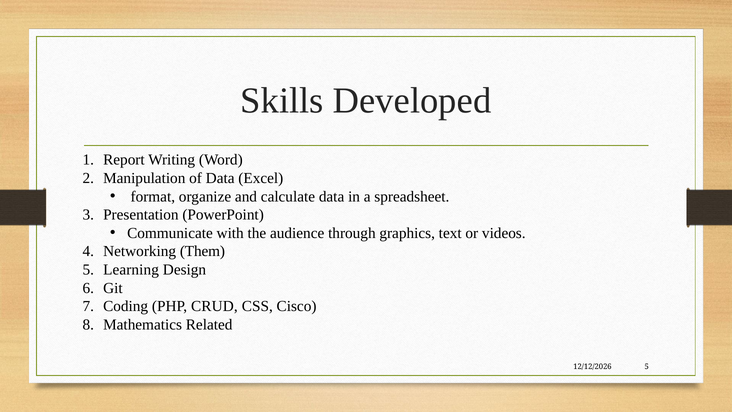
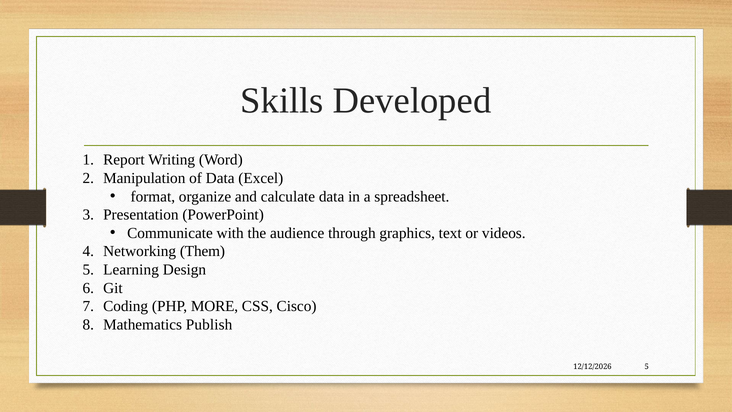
CRUD: CRUD -> MORE
Related: Related -> Publish
